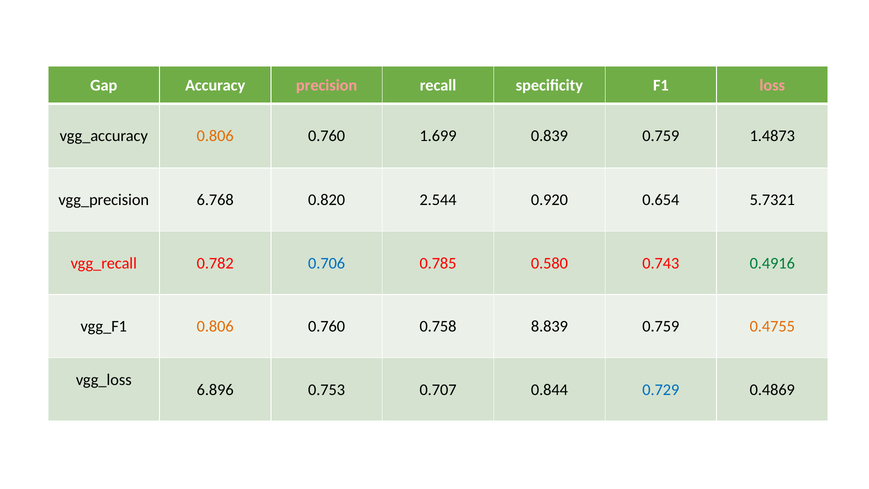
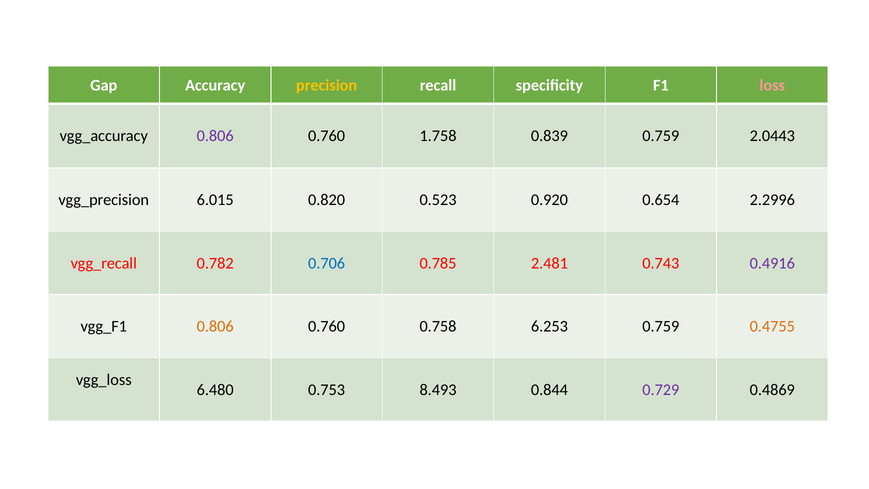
precision colour: pink -> yellow
0.806 at (215, 136) colour: orange -> purple
1.699: 1.699 -> 1.758
1.4873: 1.4873 -> 2.0443
6.768: 6.768 -> 6.015
2.544: 2.544 -> 0.523
5.7321: 5.7321 -> 2.2996
0.580: 0.580 -> 2.481
0.4916 colour: green -> purple
8.839: 8.839 -> 6.253
6.896: 6.896 -> 6.480
0.707: 0.707 -> 8.493
0.729 colour: blue -> purple
